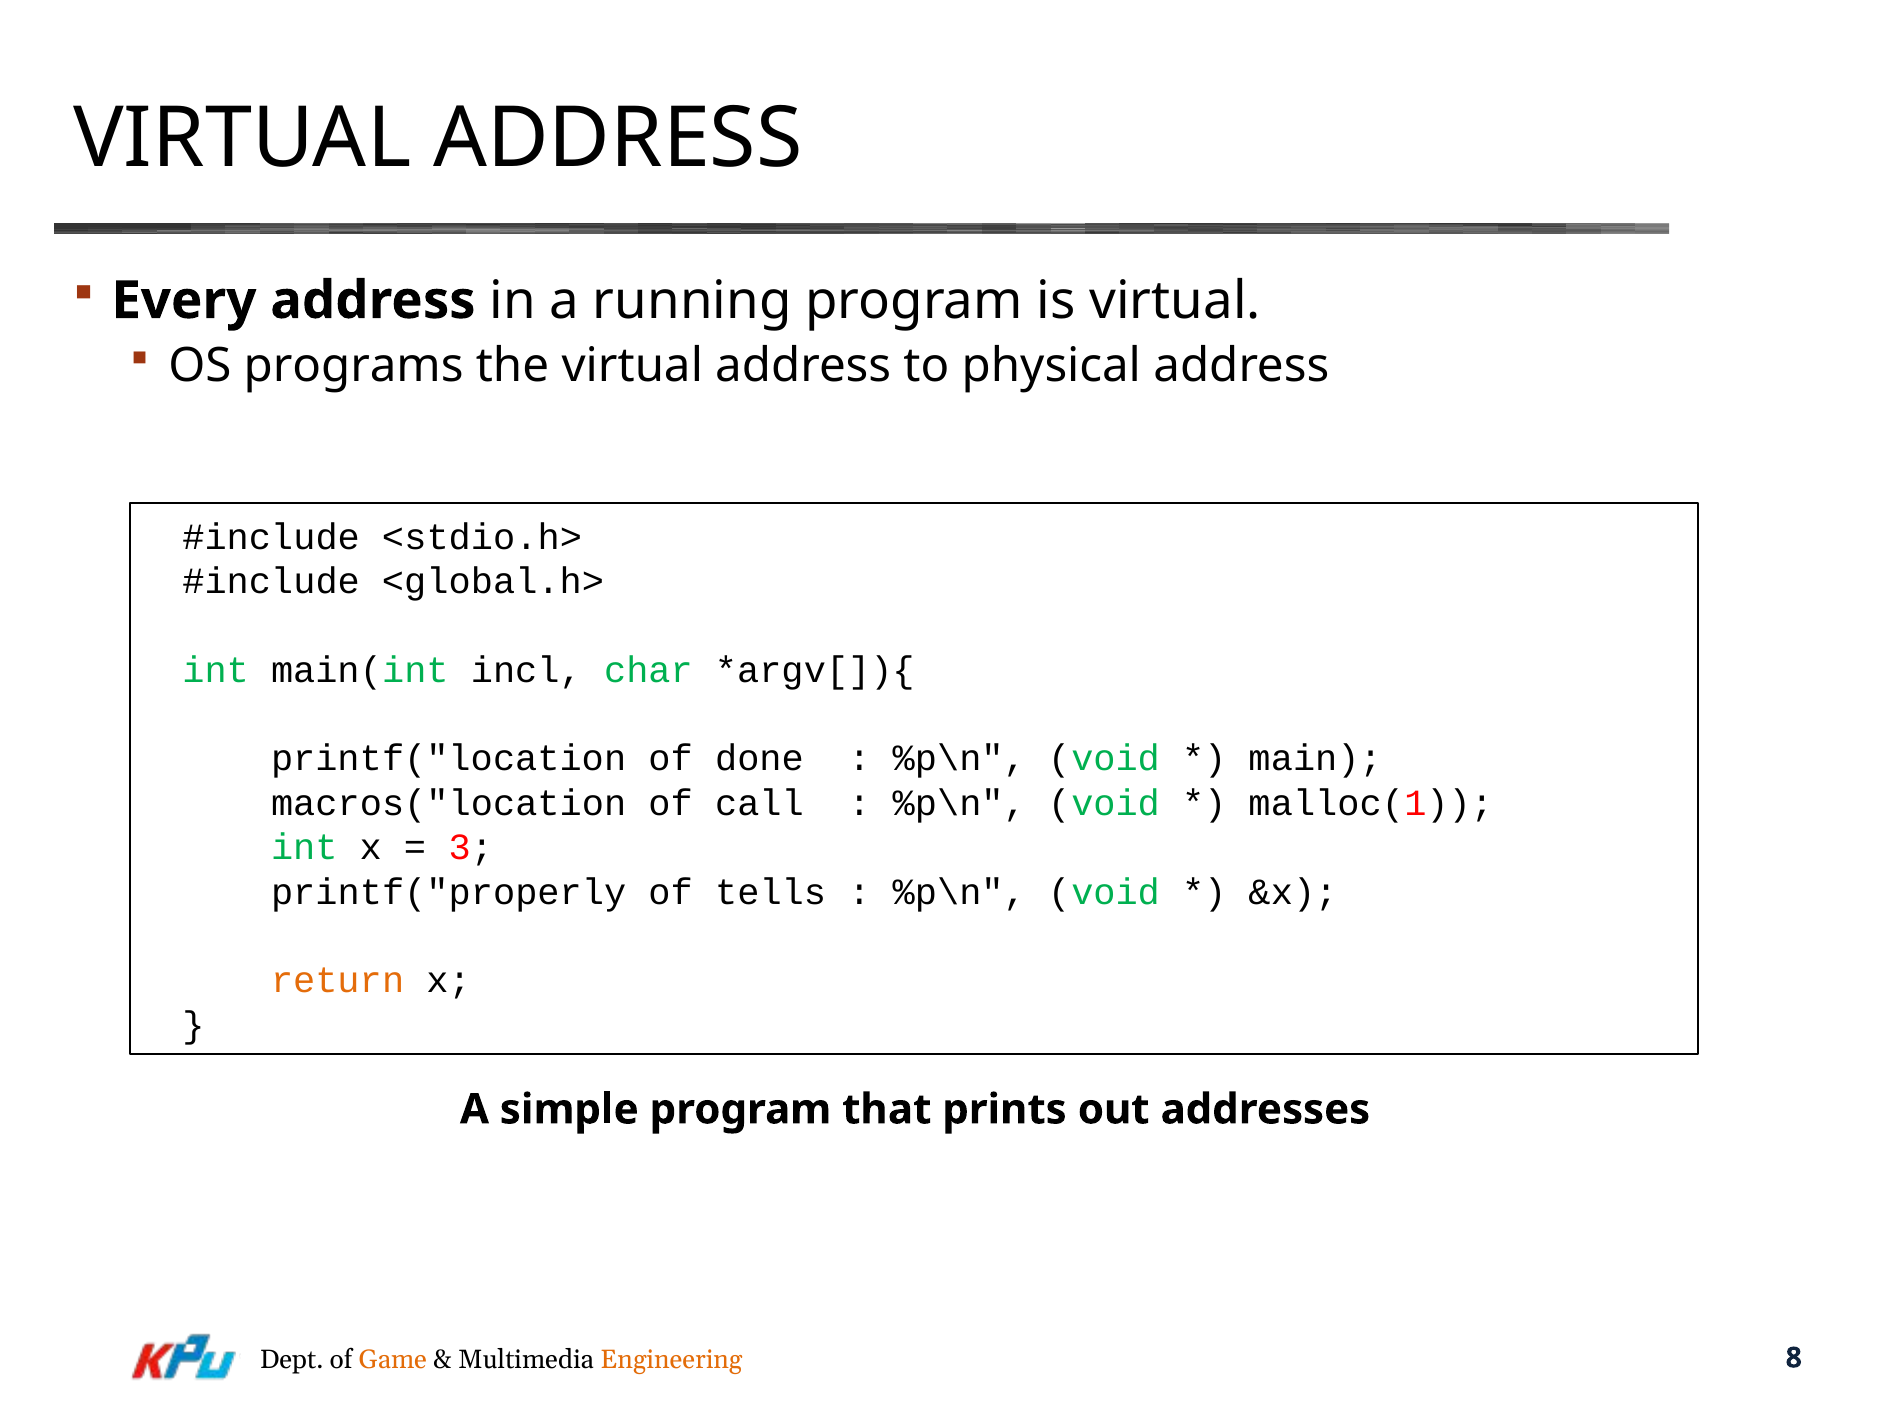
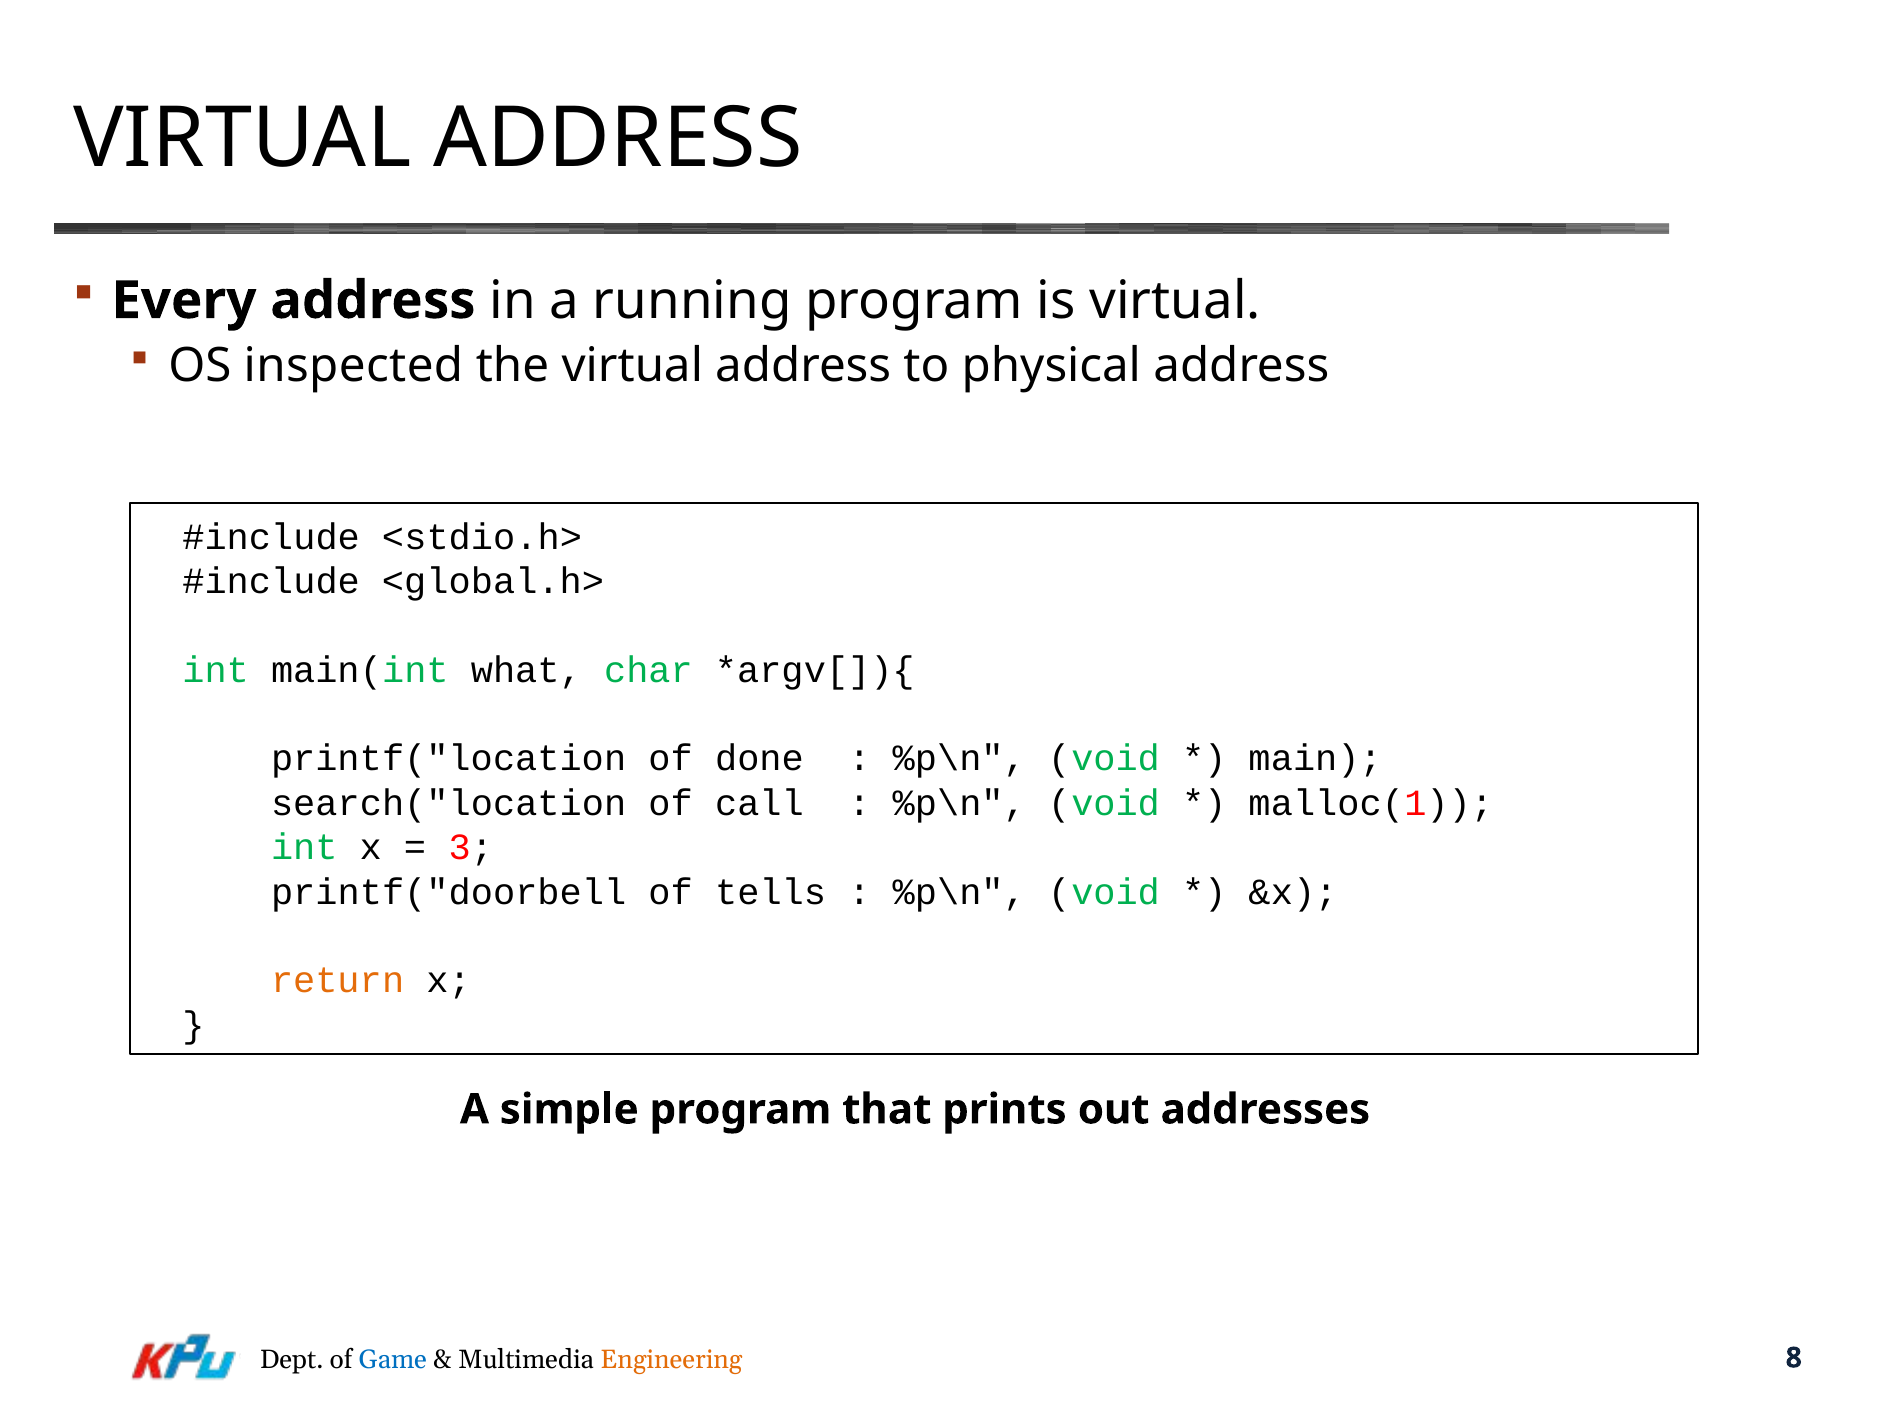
programs: programs -> inspected
incl: incl -> what
macros("location: macros("location -> search("location
printf("properly: printf("properly -> printf("doorbell
Game colour: orange -> blue
